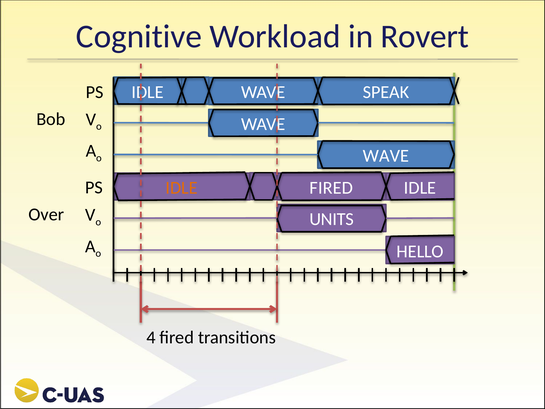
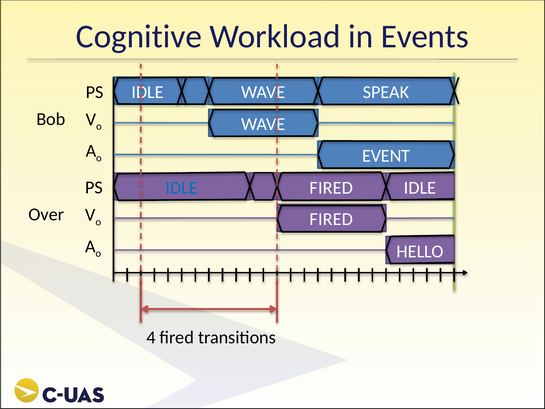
Rovert: Rovert -> Events
WAVE at (386, 156): WAVE -> EVENT
IDLE at (182, 188) colour: orange -> blue
UNITS at (332, 219): UNITS -> FIRED
